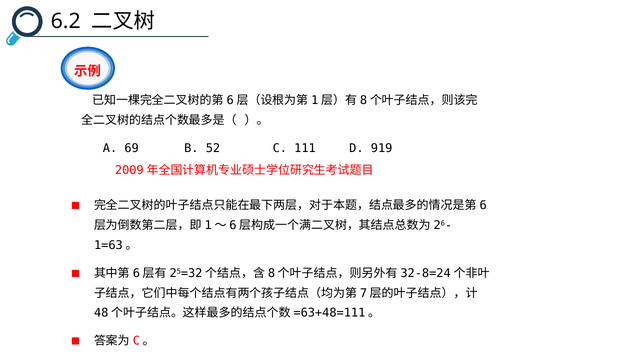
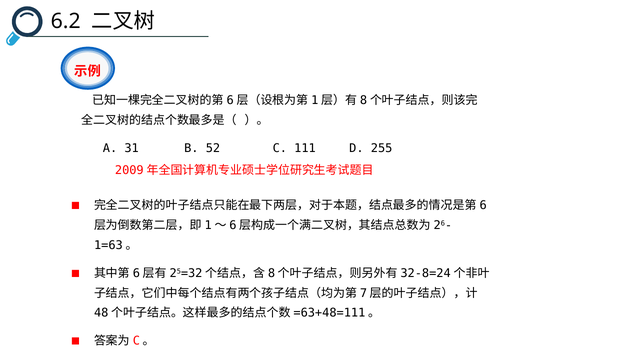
69: 69 -> 31
919: 919 -> 255
